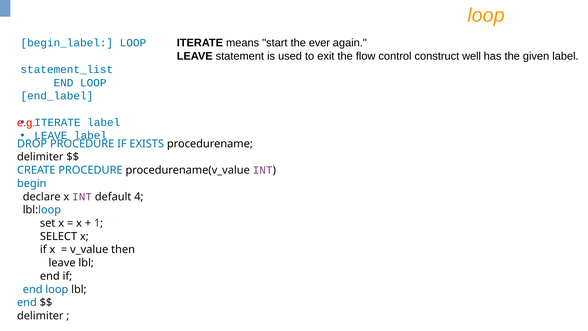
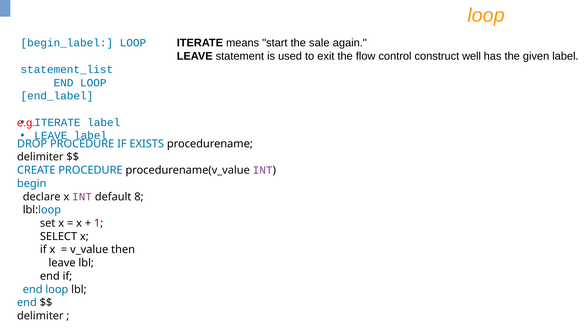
ever: ever -> sale
4: 4 -> 8
